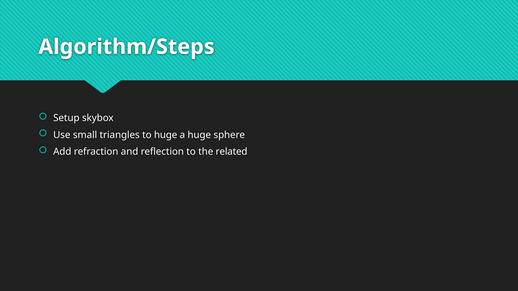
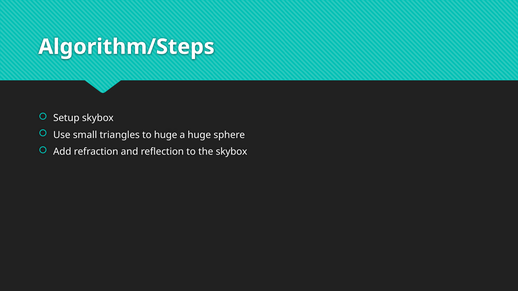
the related: related -> skybox
